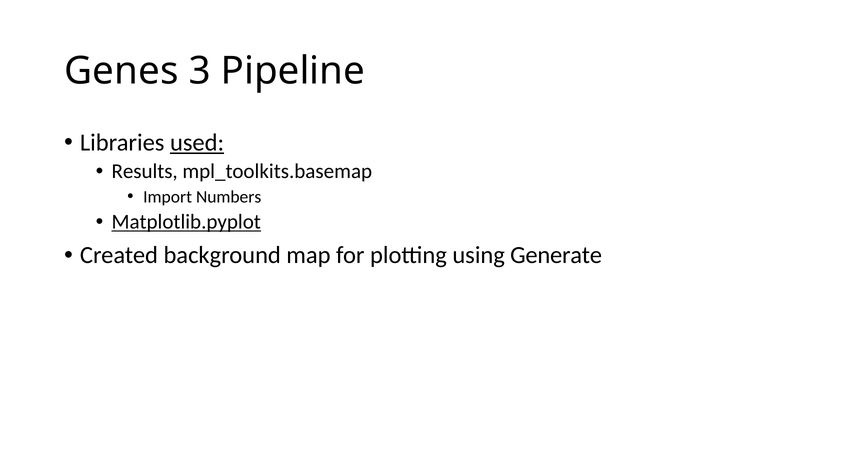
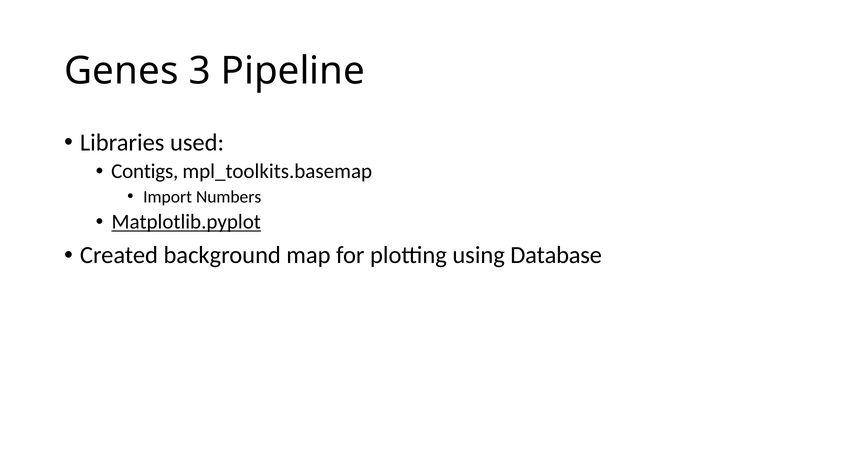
used underline: present -> none
Results: Results -> Contigs
Generate: Generate -> Database
